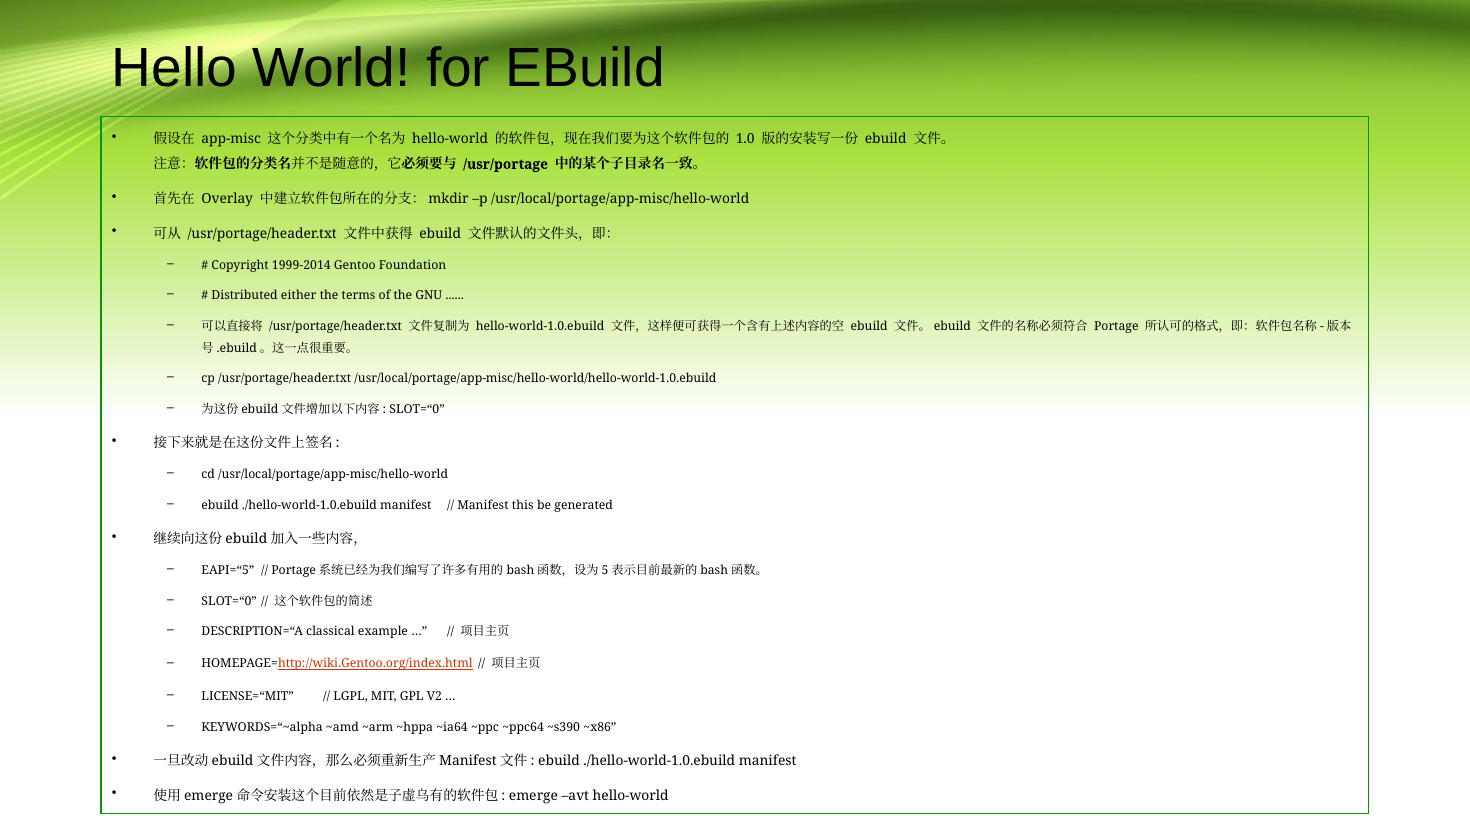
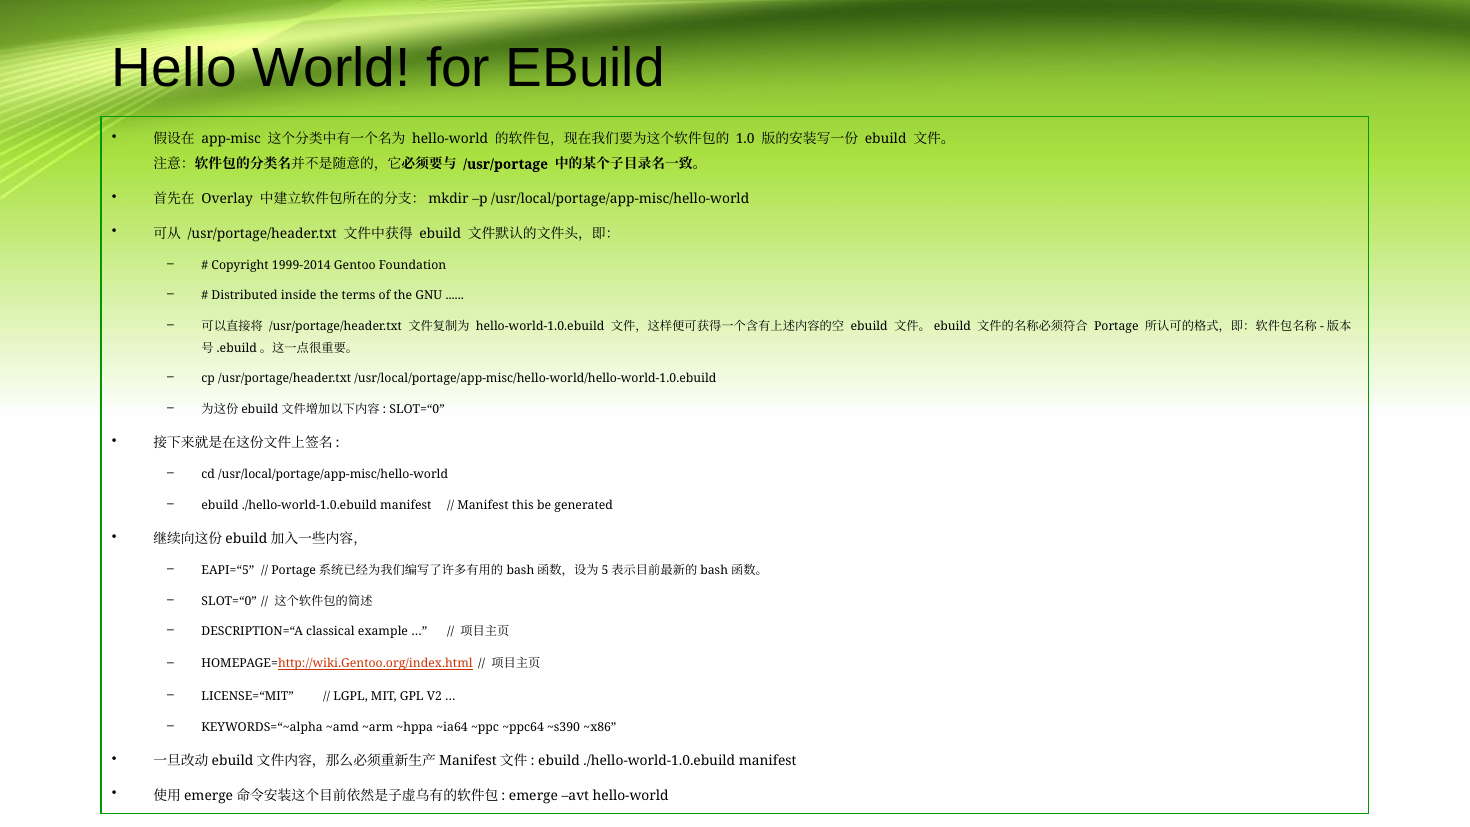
either: either -> inside
